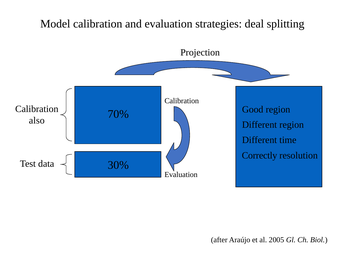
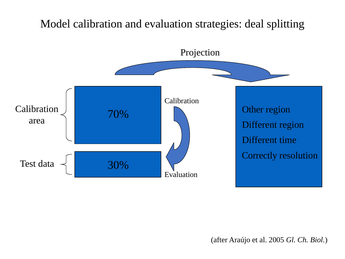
Good: Good -> Other
also: also -> area
